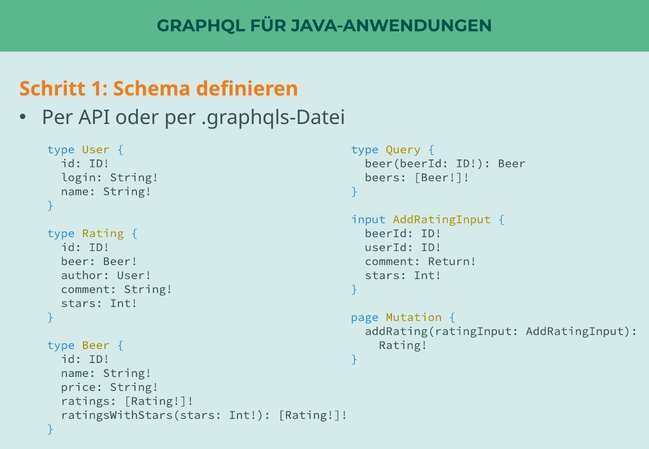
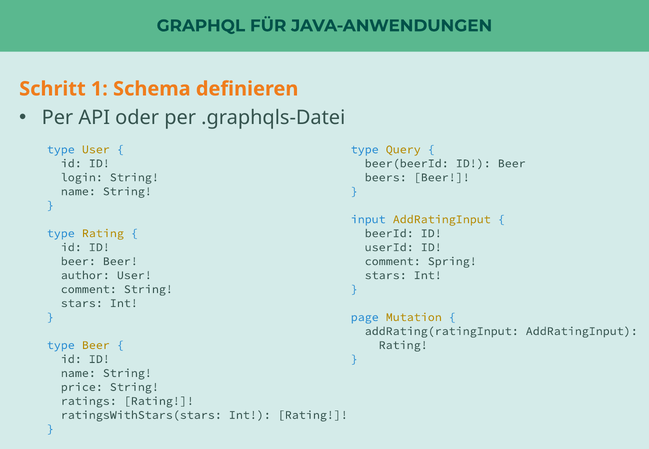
Return: Return -> Spring
